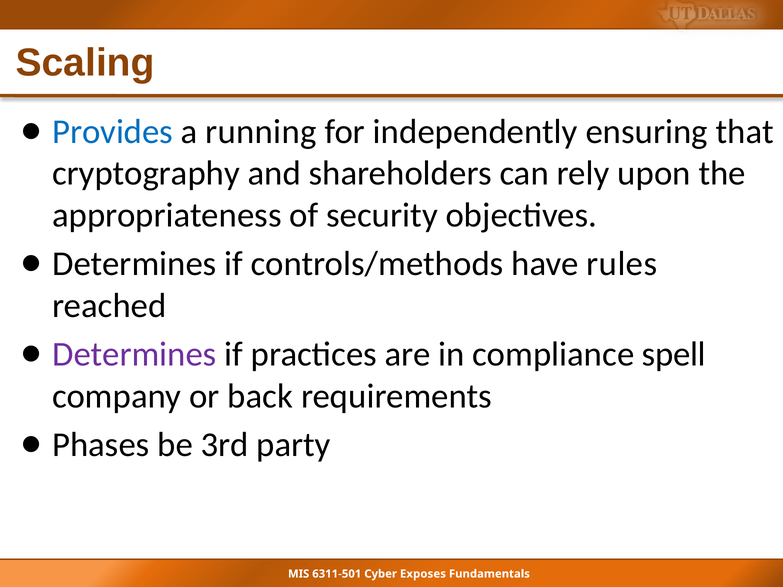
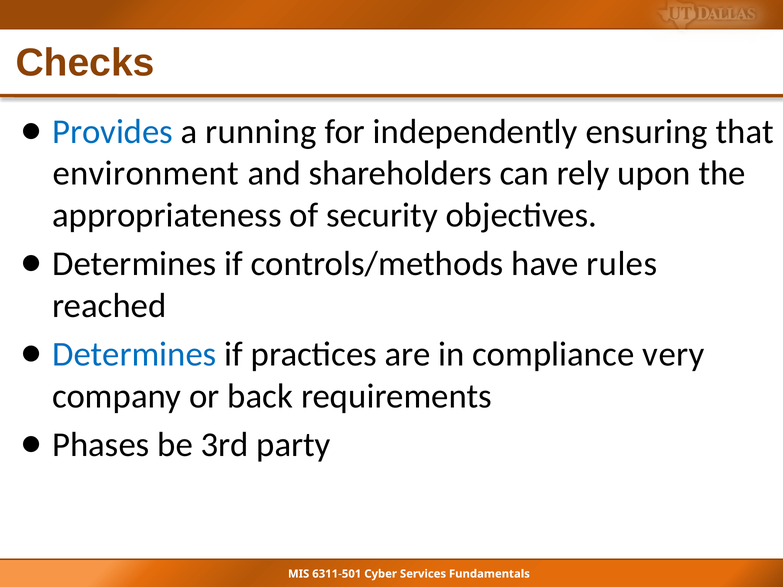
Scaling: Scaling -> Checks
cryptography: cryptography -> environment
Determines at (134, 355) colour: purple -> blue
spell: spell -> very
Exposes: Exposes -> Services
